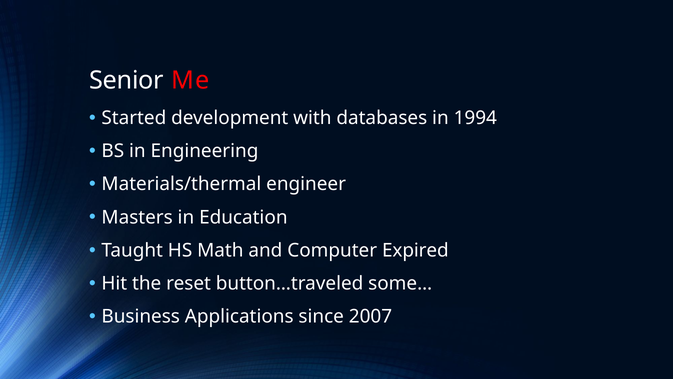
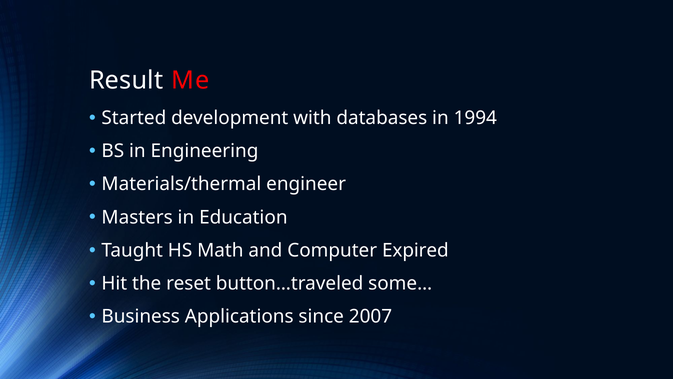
Senior: Senior -> Result
